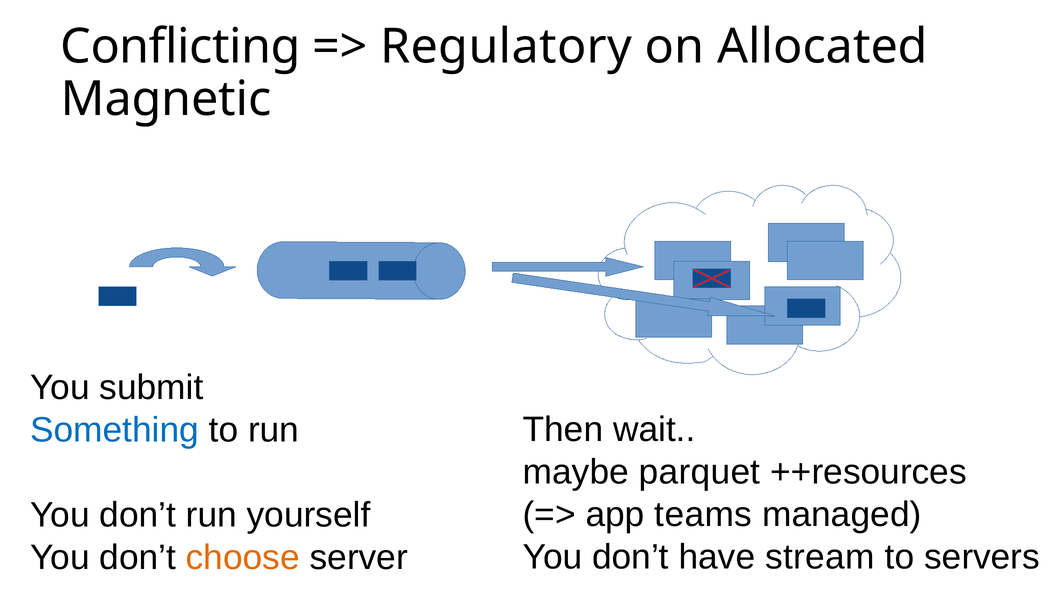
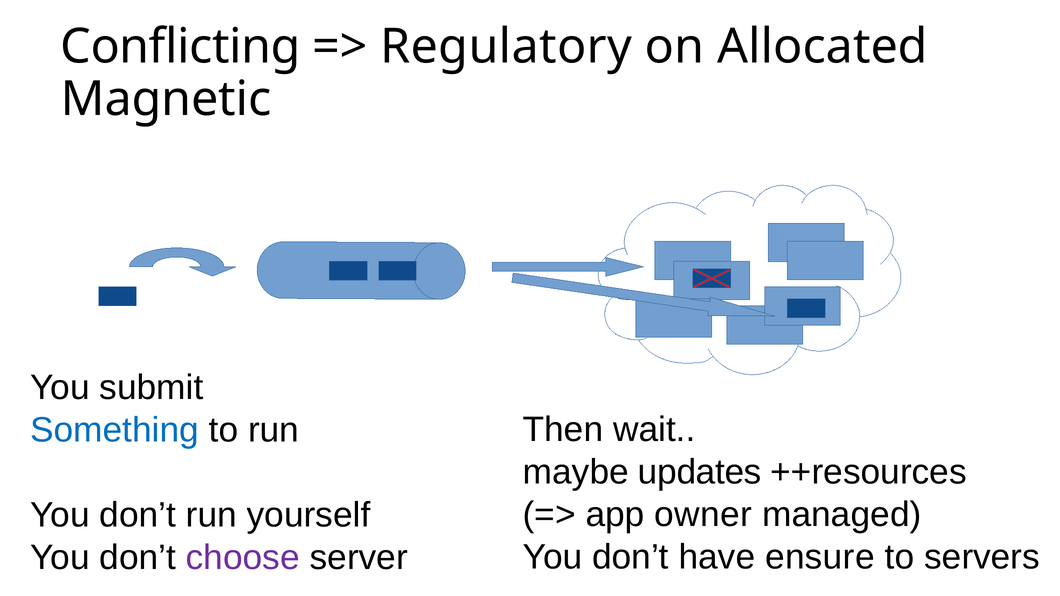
parquet: parquet -> updates
teams: teams -> owner
stream: stream -> ensure
choose colour: orange -> purple
